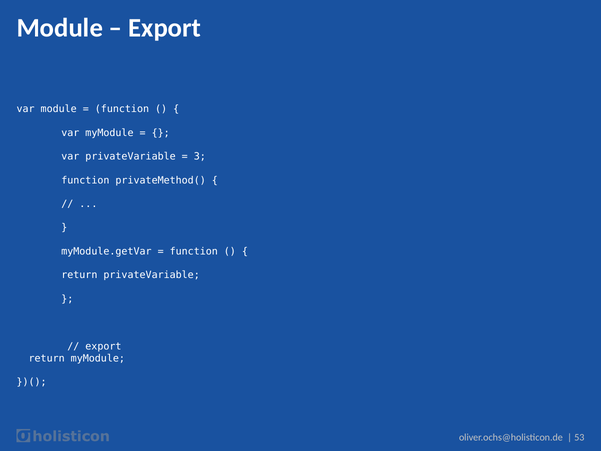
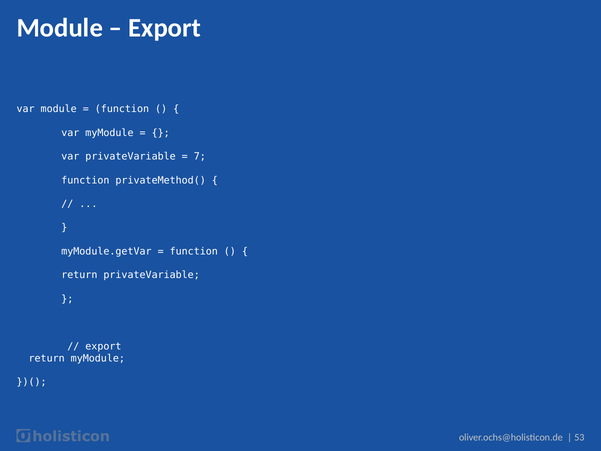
3: 3 -> 7
